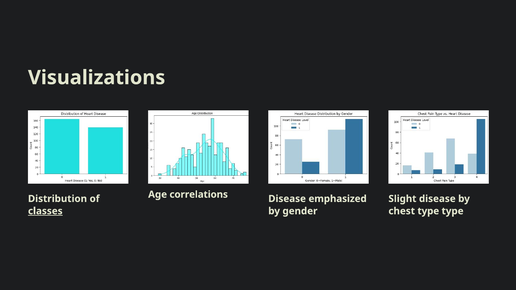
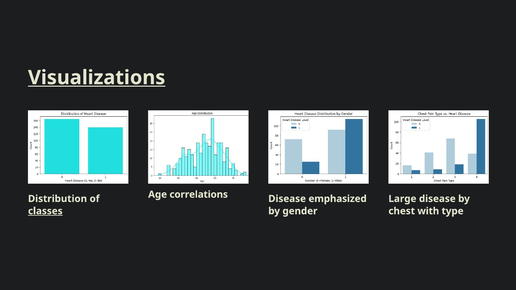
Visualizations underline: none -> present
Slight: Slight -> Large
chest type: type -> with
